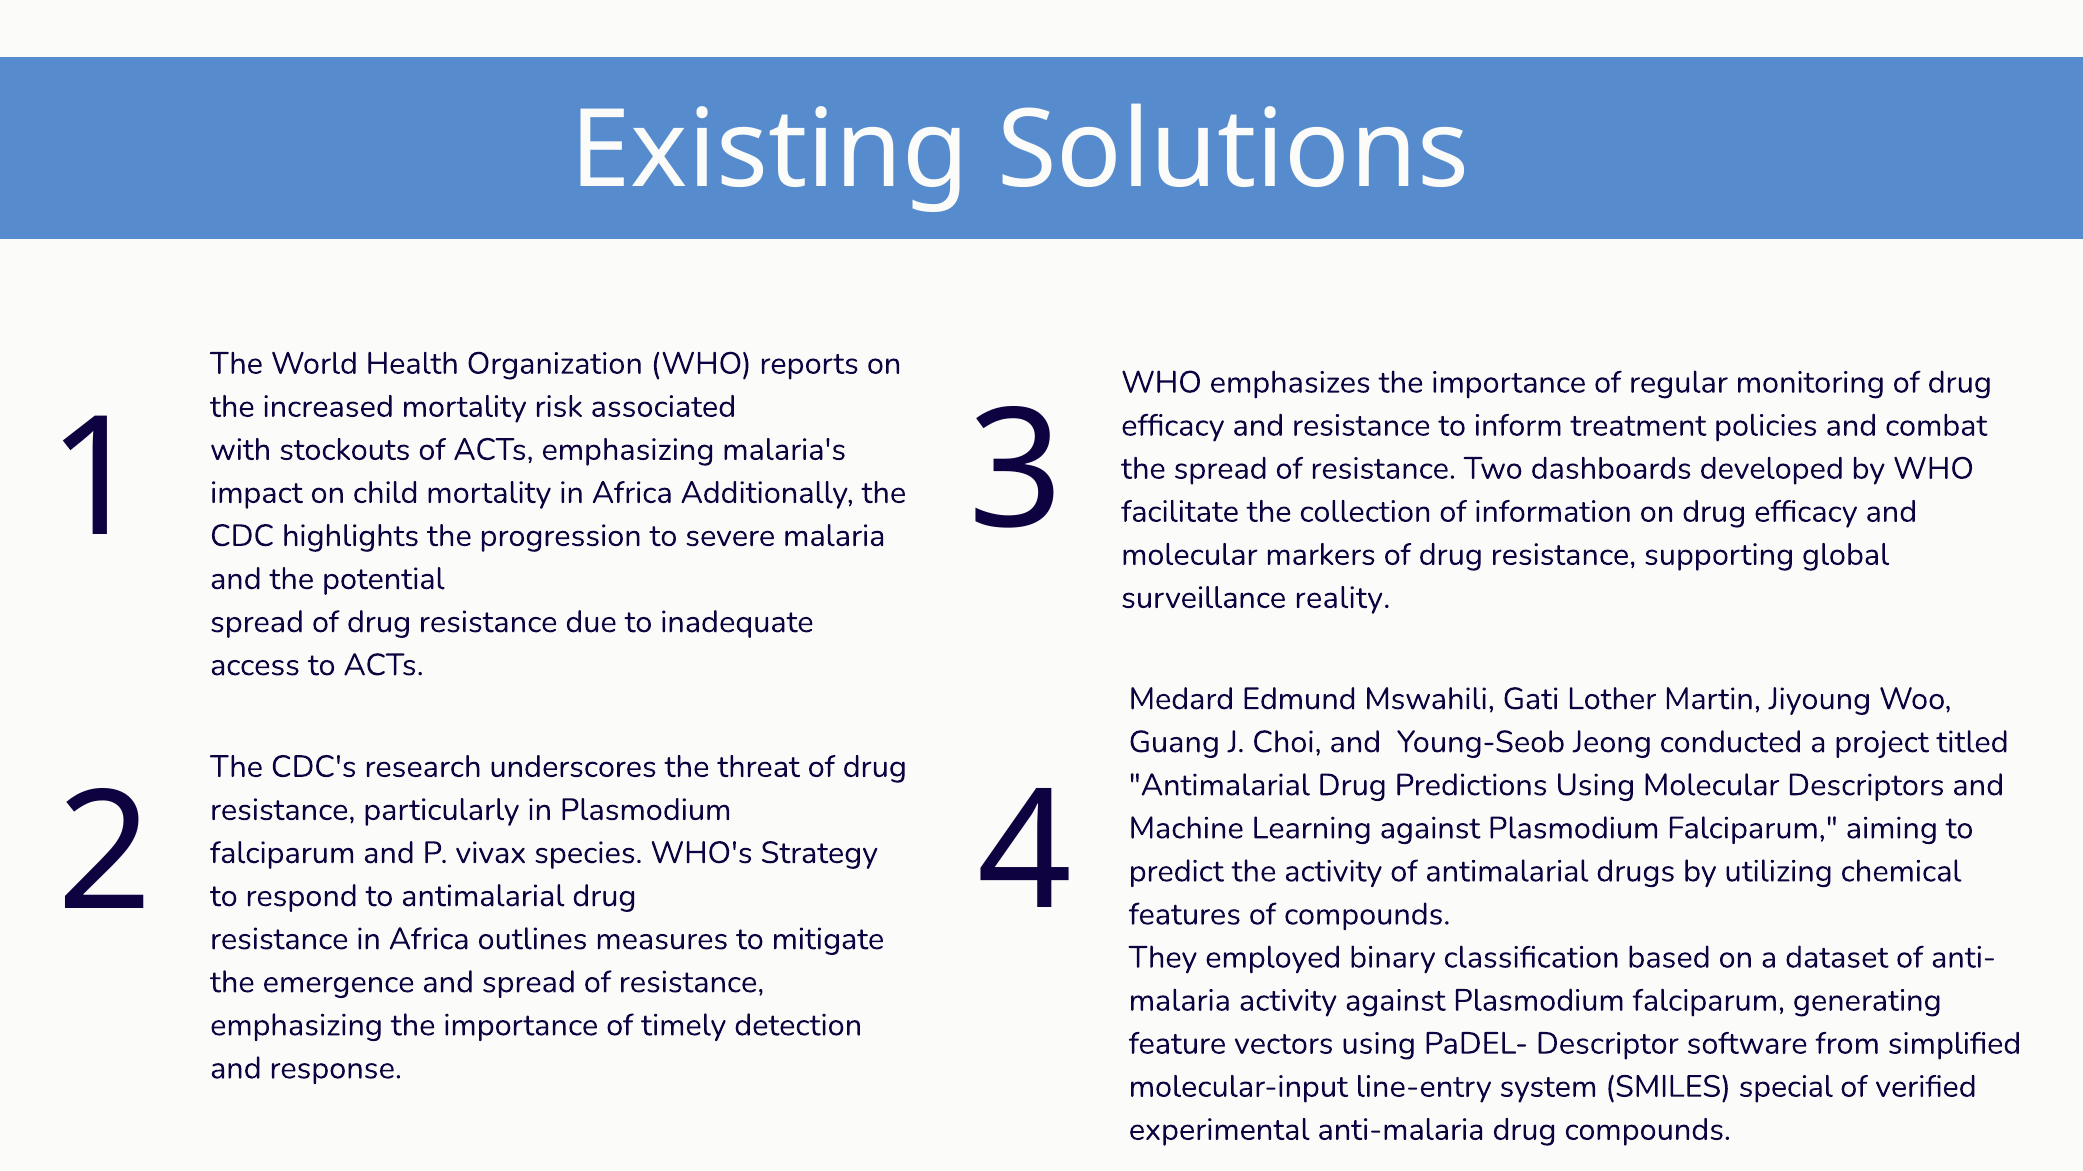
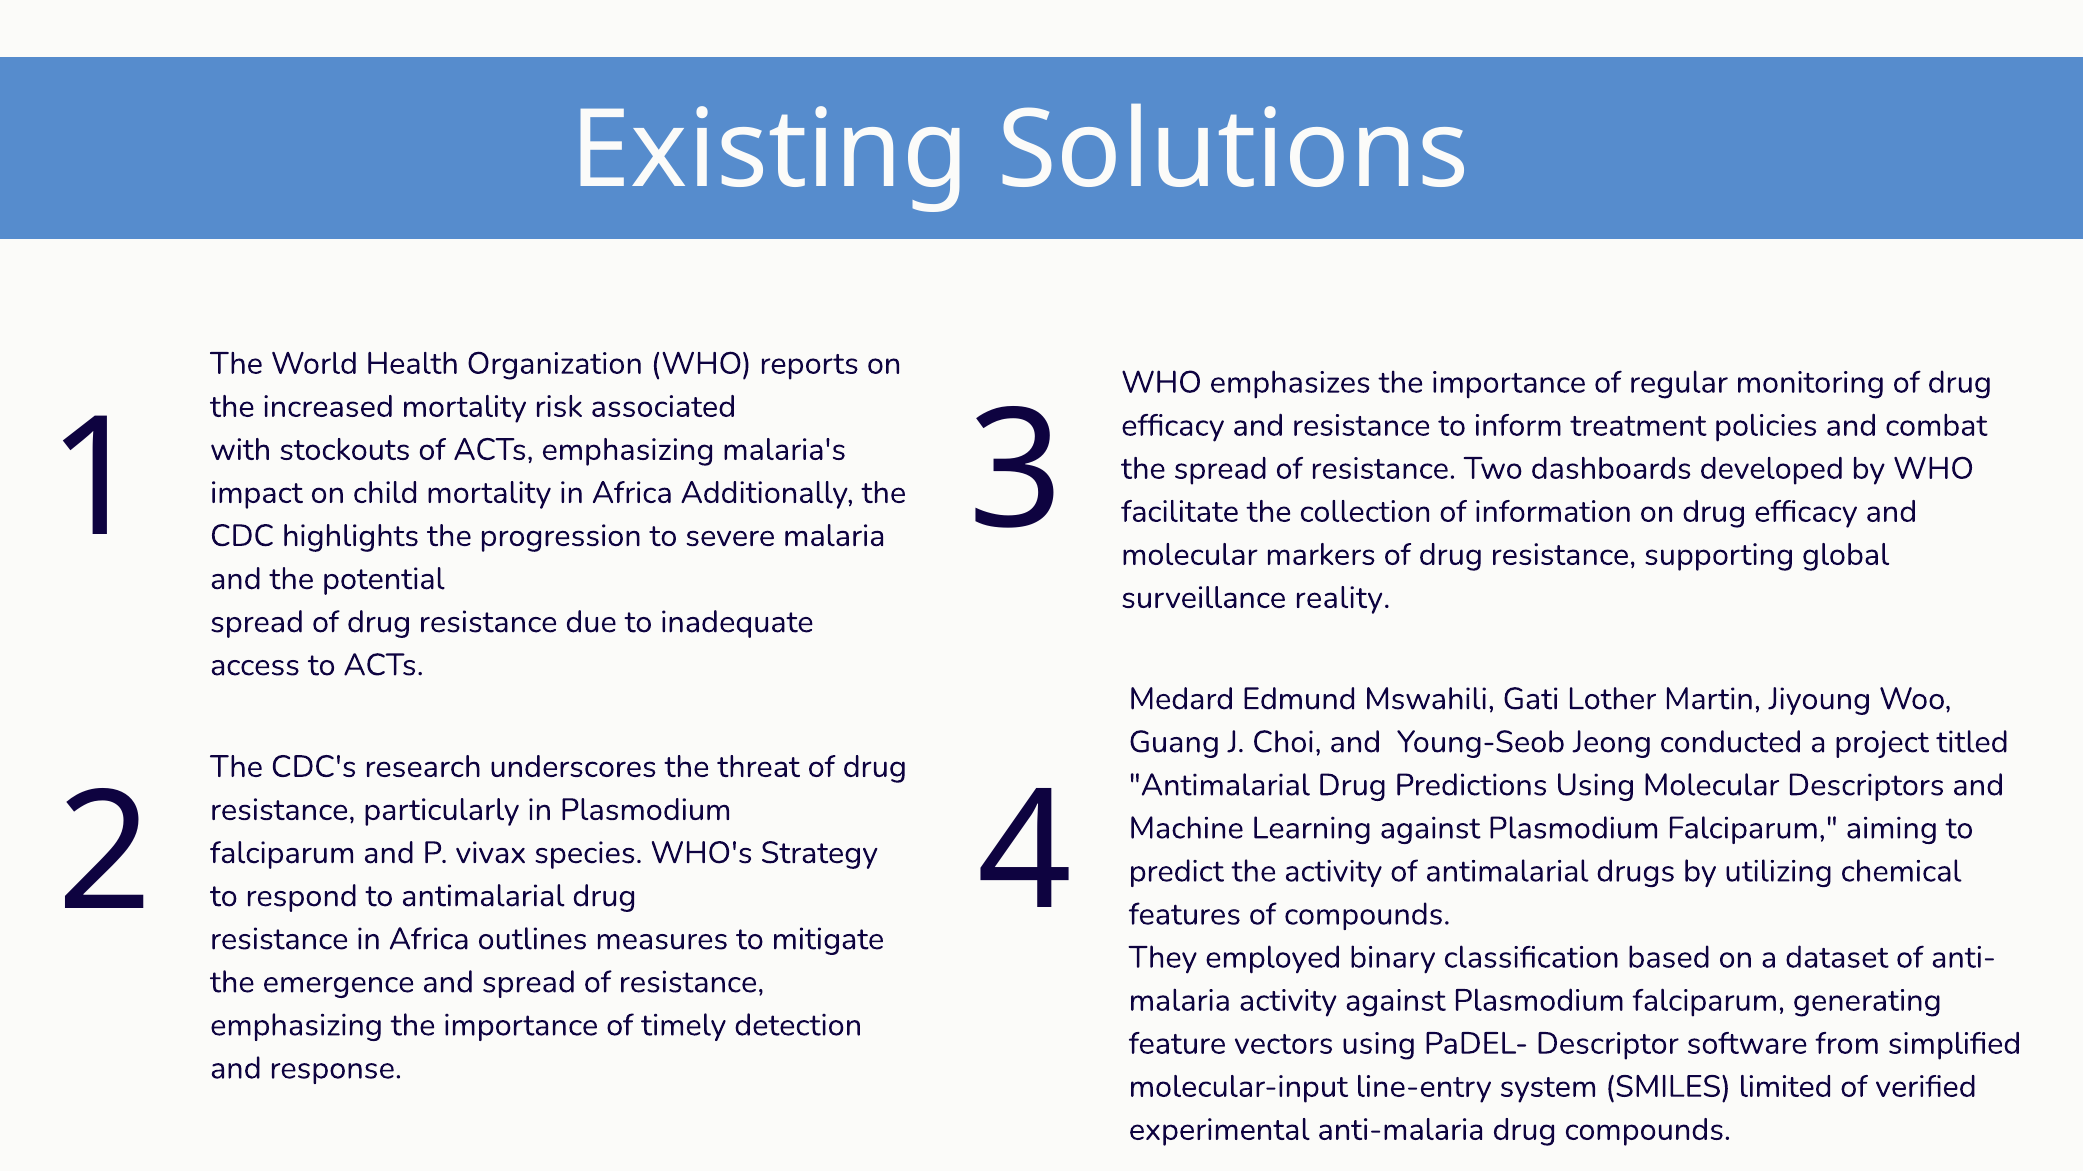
special: special -> limited
